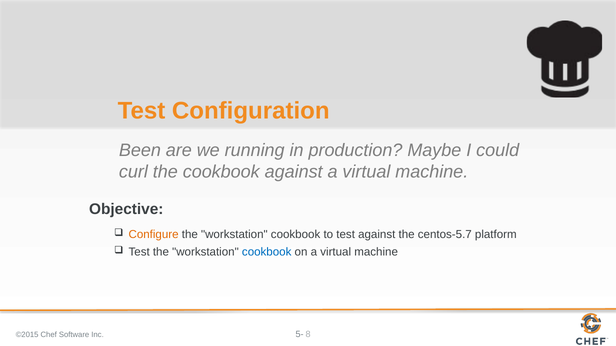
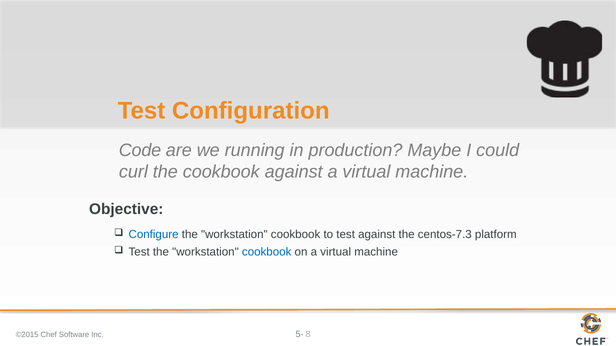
Been: Been -> Code
Configure colour: orange -> blue
centos-5.7: centos-5.7 -> centos-7.3
